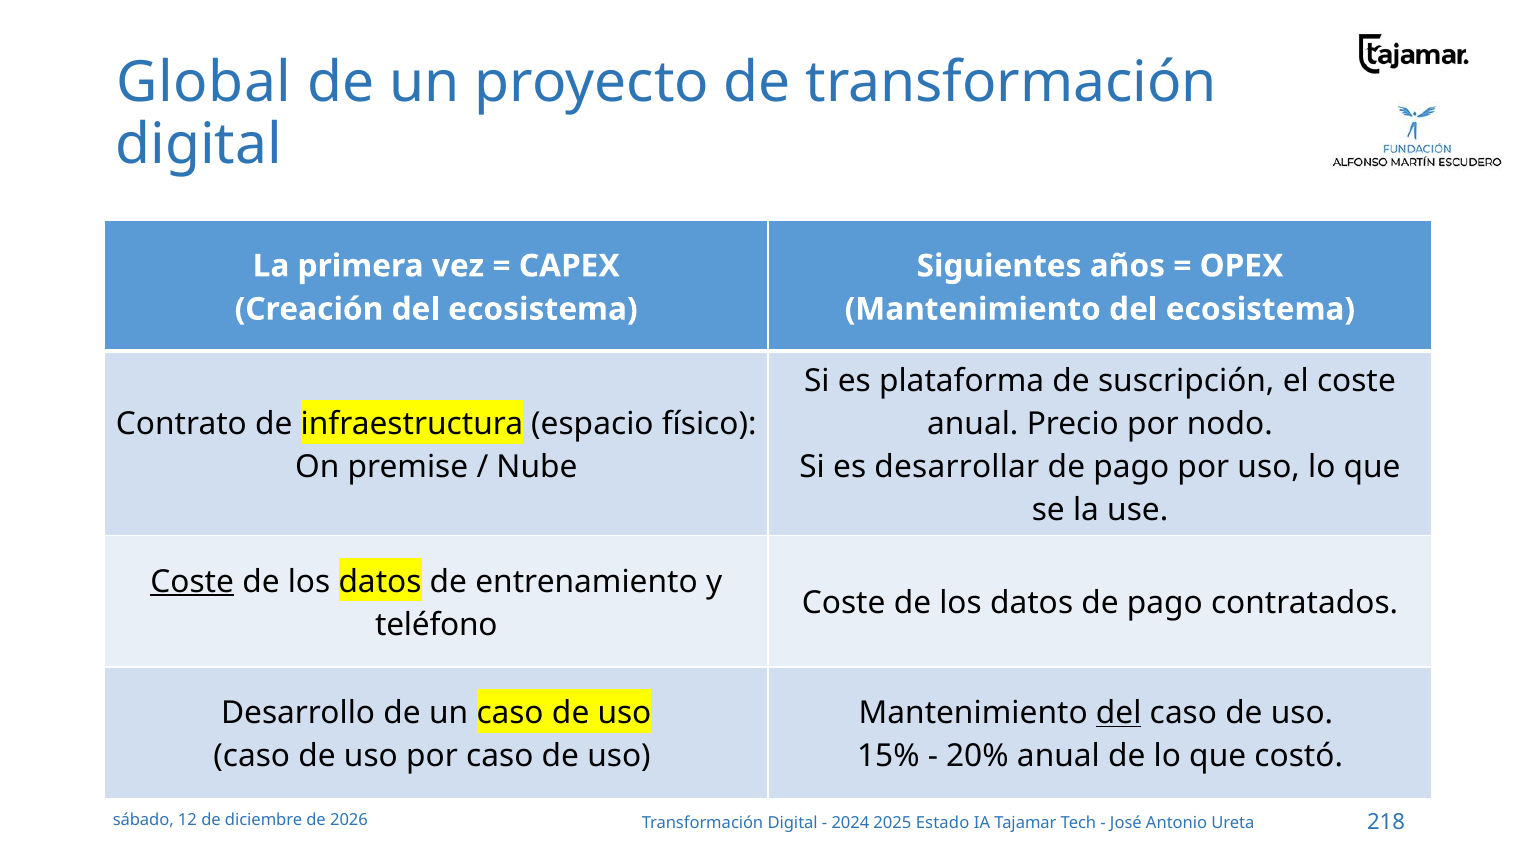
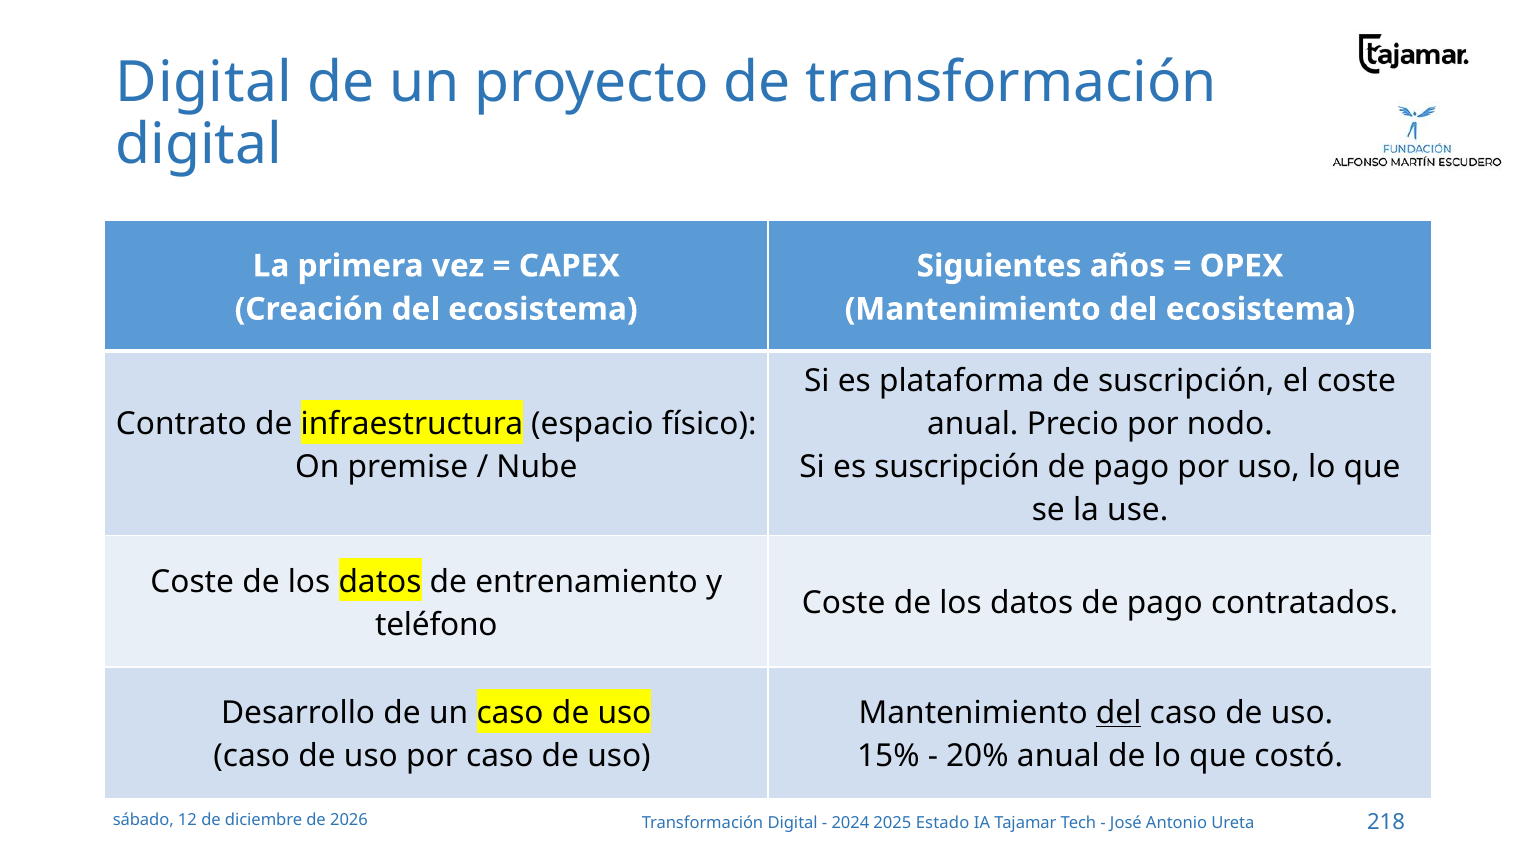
Global at (204, 83): Global -> Digital
es desarrollar: desarrollar -> suscripción
Coste at (192, 582) underline: present -> none
